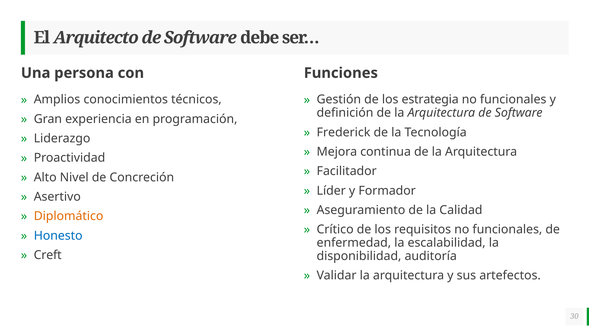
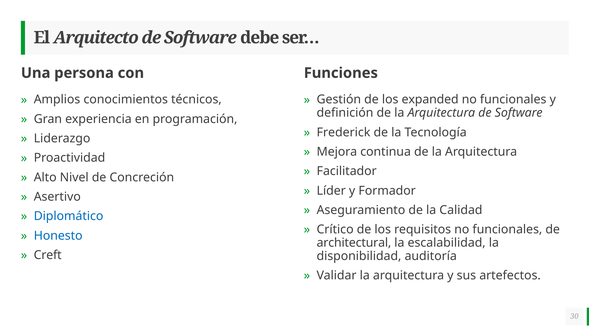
estrategia: estrategia -> expanded
Diplomático colour: orange -> blue
enfermedad: enfermedad -> architectural
